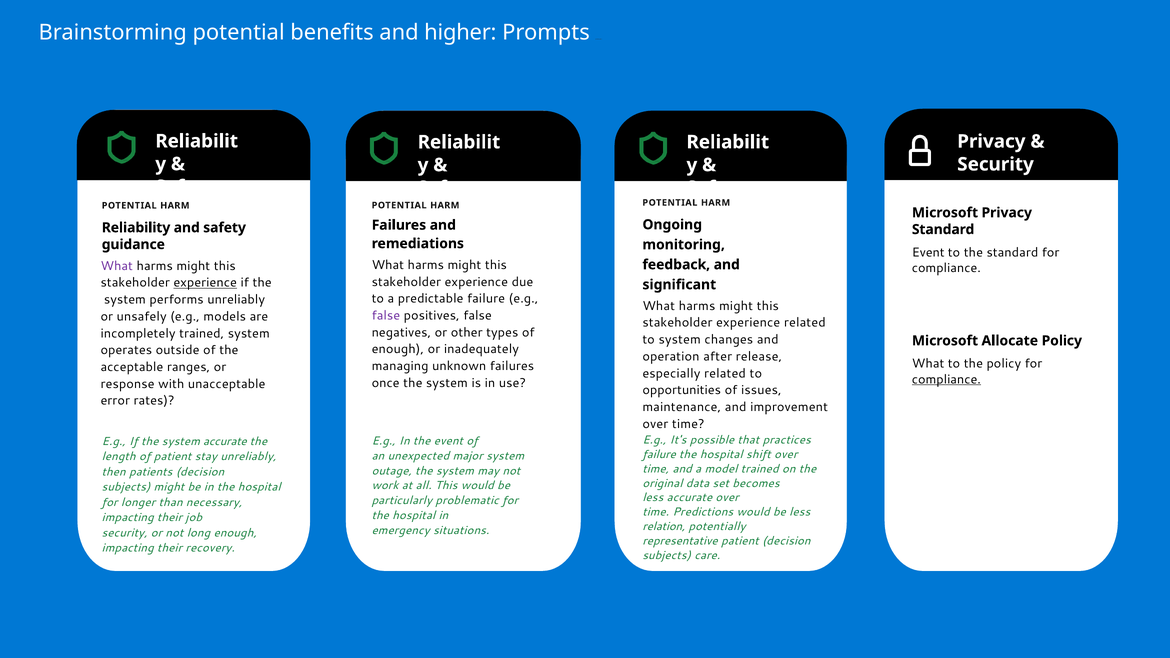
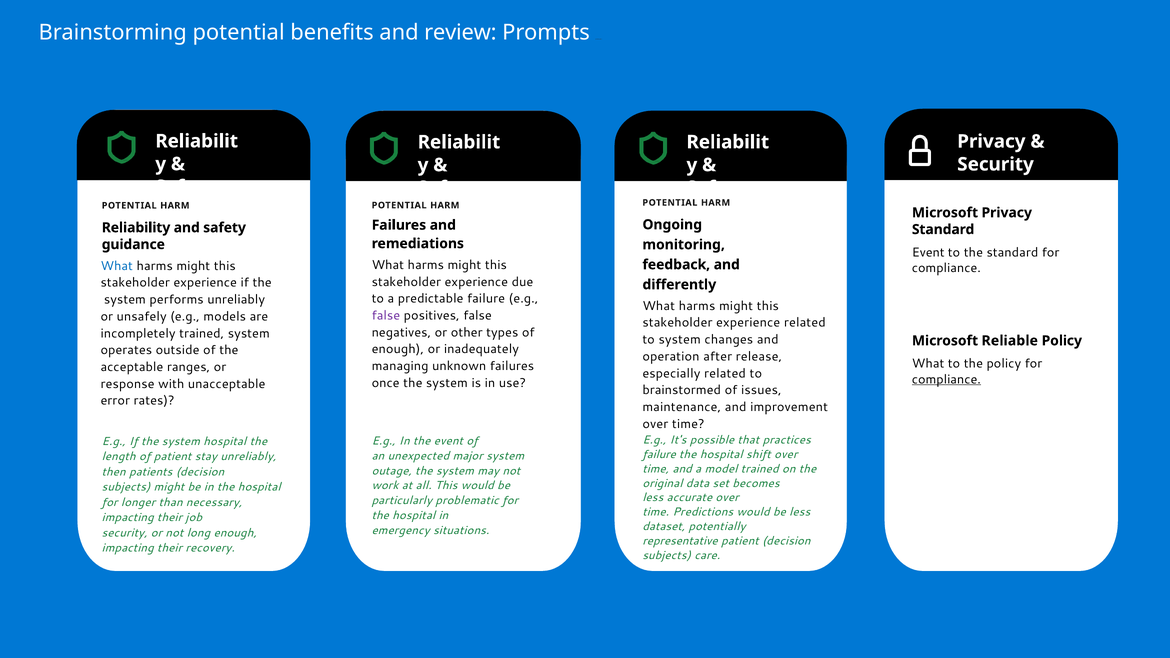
higher: higher -> review
What at (117, 266) colour: purple -> blue
experience at (205, 283) underline: present -> none
significant: significant -> differently
Allocate: Allocate -> Reliable
opportunities: opportunities -> brainstormed
system accurate: accurate -> hospital
relation: relation -> dataset
